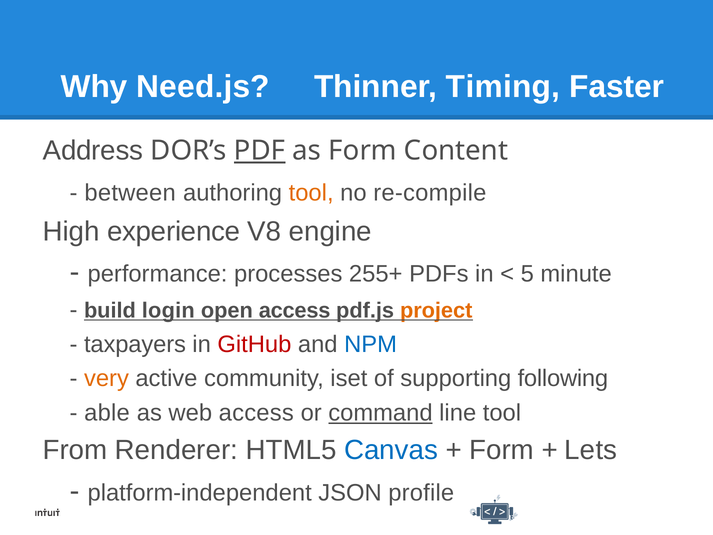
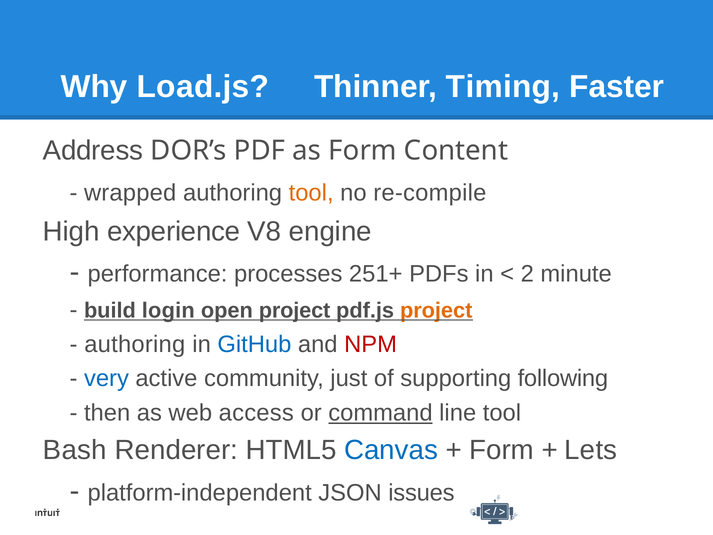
Need.js: Need.js -> Load.js
PDF underline: present -> none
between: between -> wrapped
255+: 255+ -> 251+
5: 5 -> 2
open access: access -> project
taxpayers at (135, 344): taxpayers -> authoring
GitHub colour: red -> blue
NPM colour: blue -> red
very colour: orange -> blue
iset: iset -> just
able: able -> then
From: From -> Bash
profile: profile -> issues
